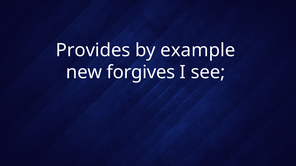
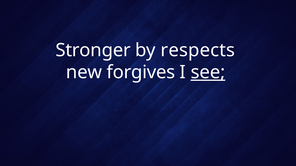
Provides: Provides -> Stronger
example: example -> respects
see underline: none -> present
